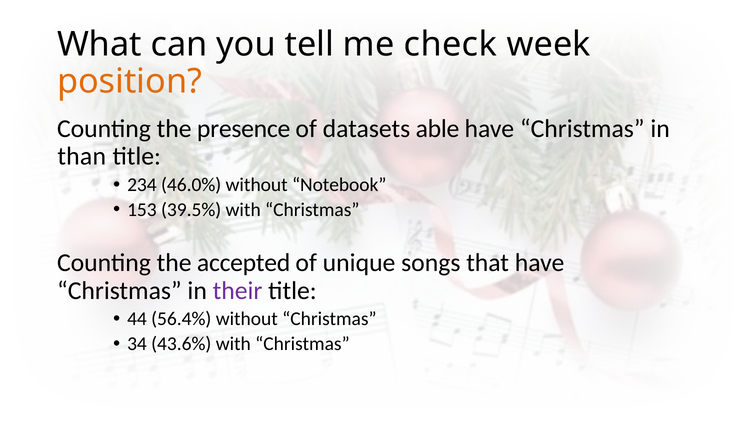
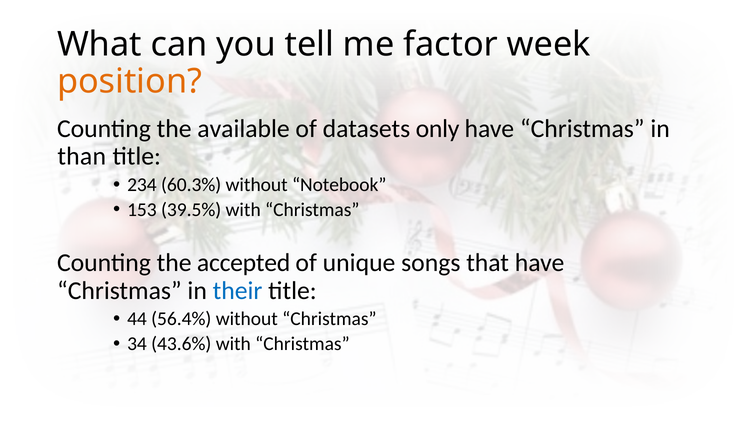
check: check -> factor
presence: presence -> available
able: able -> only
46.0%: 46.0% -> 60.3%
their colour: purple -> blue
